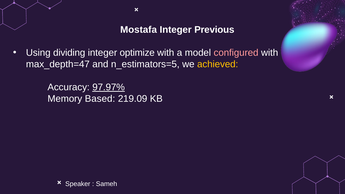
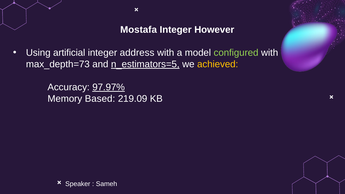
Previous: Previous -> However
dividing: dividing -> artificial
optimize: optimize -> address
configured colour: pink -> light green
max_depth=47: max_depth=47 -> max_depth=73
n_estimators=5 underline: none -> present
